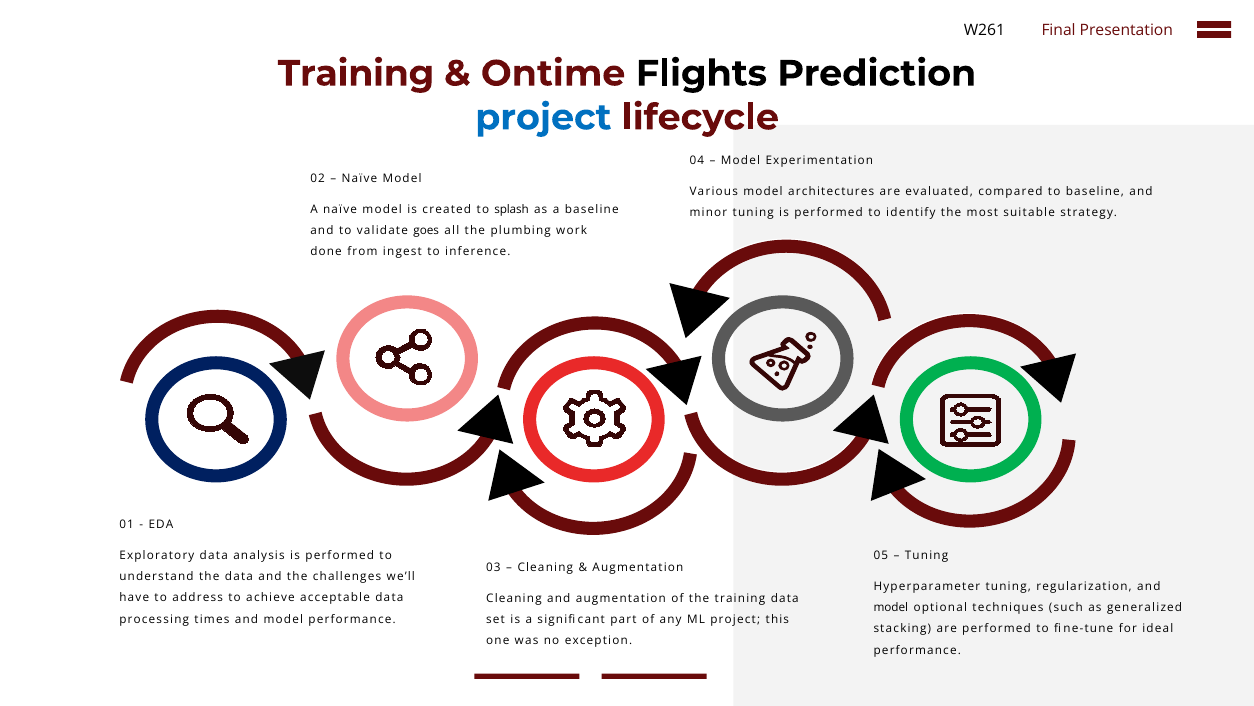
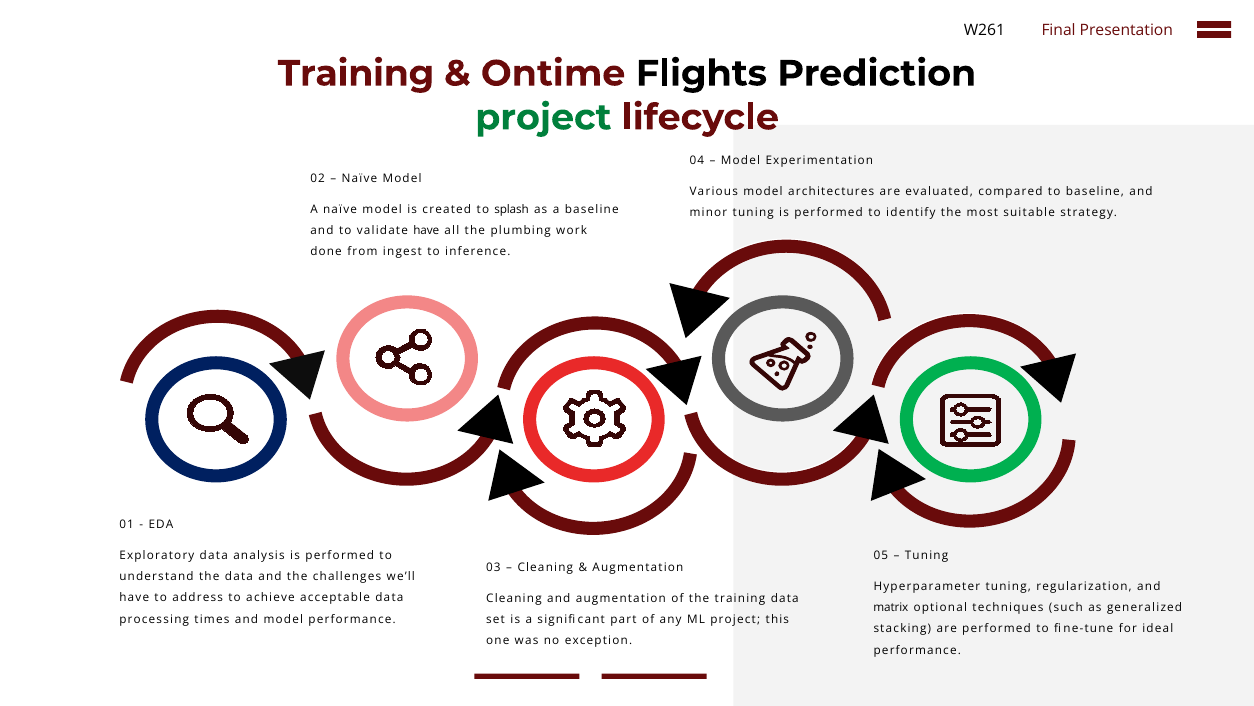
project at (543, 117) colour: blue -> green
validate goes: goes -> have
model at (891, 607): model -> matrix
